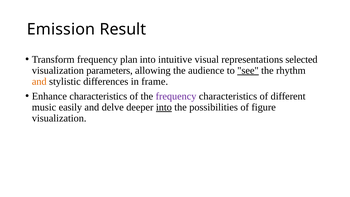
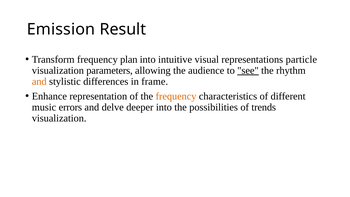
selected: selected -> particle
Enhance characteristics: characteristics -> representation
frequency at (176, 96) colour: purple -> orange
easily: easily -> errors
into at (164, 107) underline: present -> none
figure: figure -> trends
